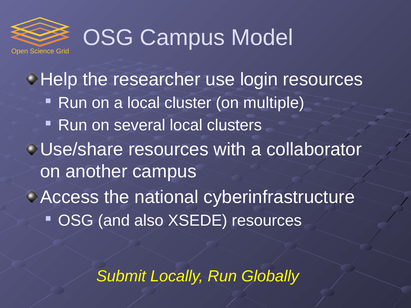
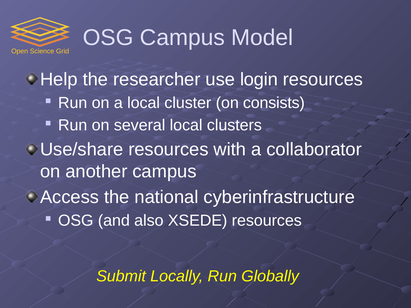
multiple: multiple -> consists
